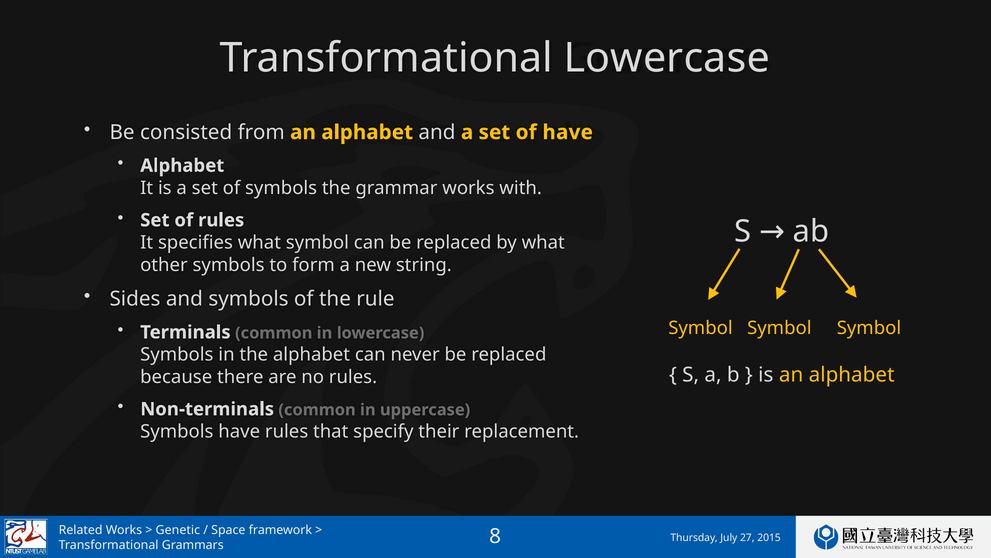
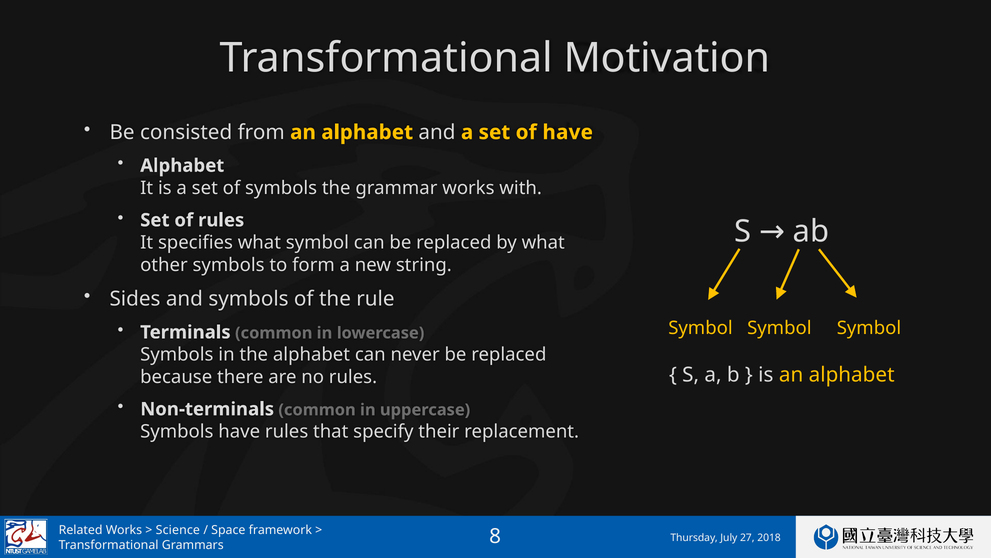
Transformational Lowercase: Lowercase -> Motivation
Genetic: Genetic -> Science
2015: 2015 -> 2018
